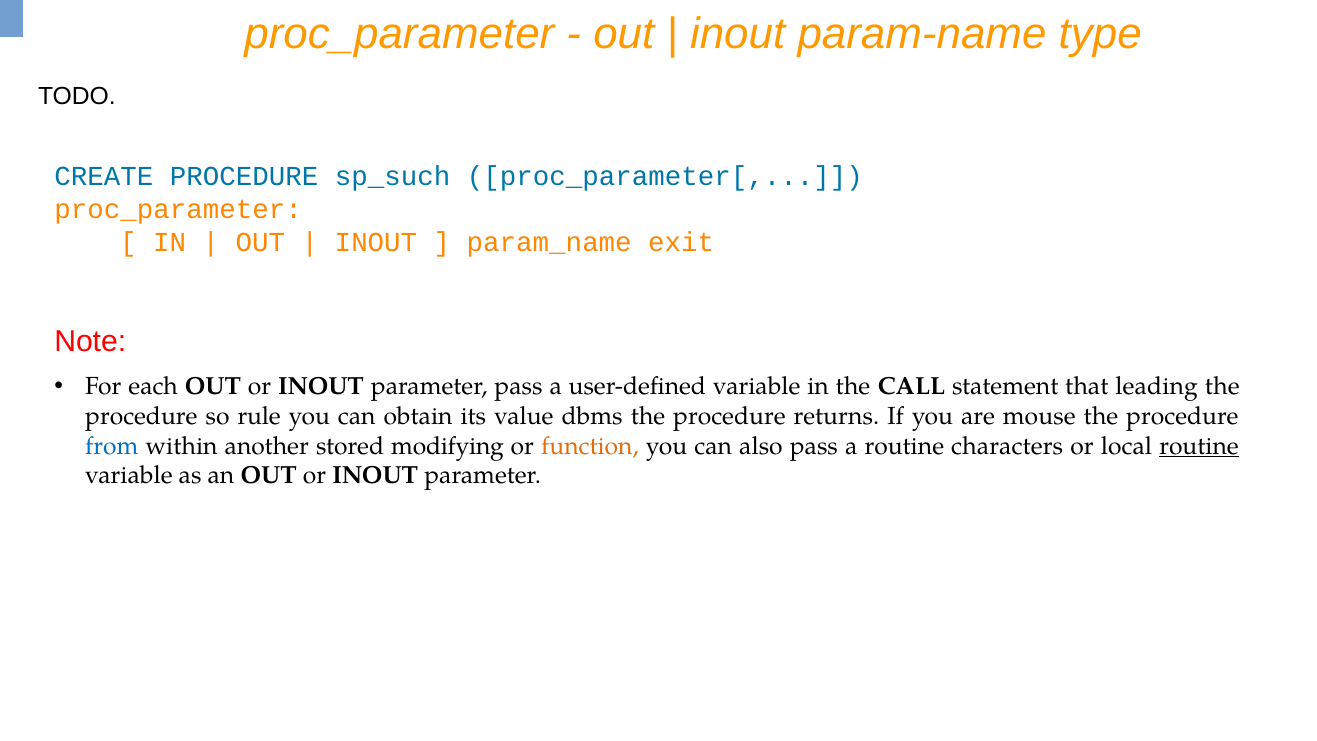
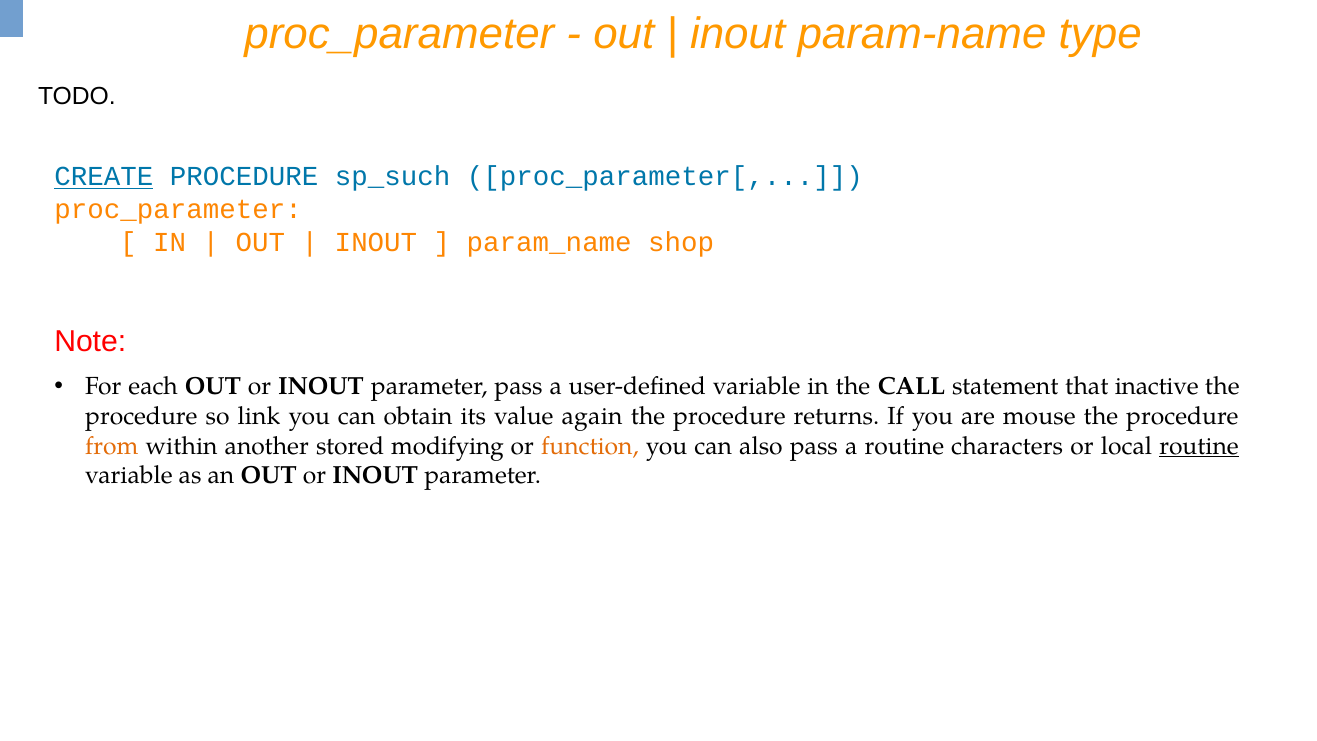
CREATE underline: none -> present
exit: exit -> shop
leading: leading -> inactive
rule: rule -> link
dbms: dbms -> again
from colour: blue -> orange
